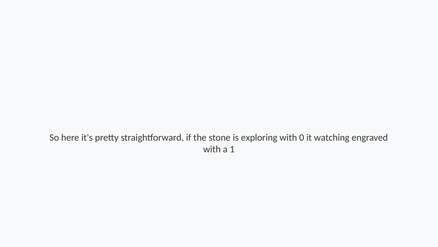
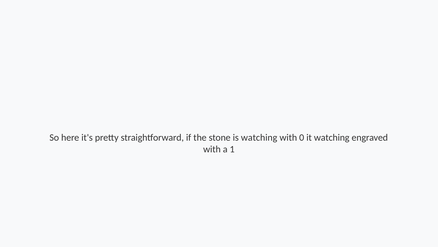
is exploring: exploring -> watching
